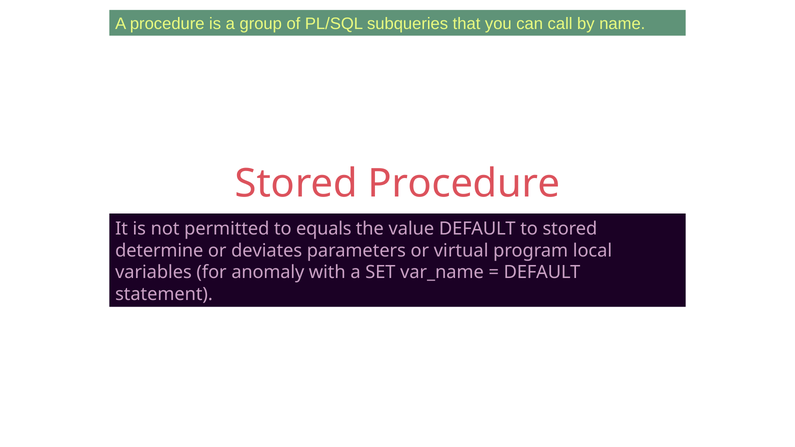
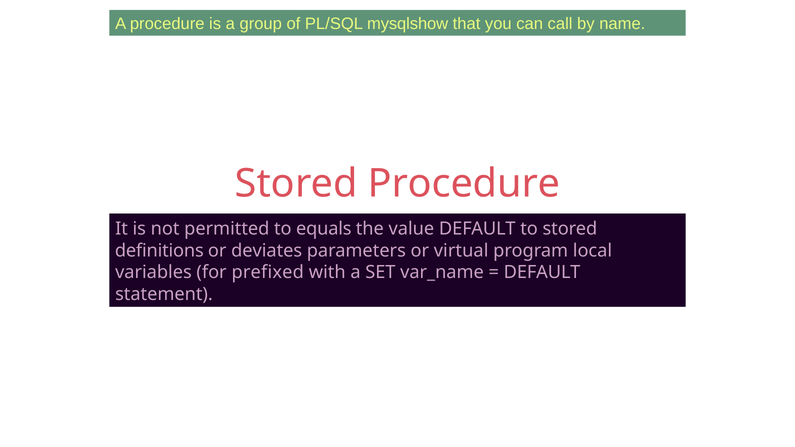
subqueries: subqueries -> mysqlshow
determine: determine -> definitions
anomaly: anomaly -> prefixed
